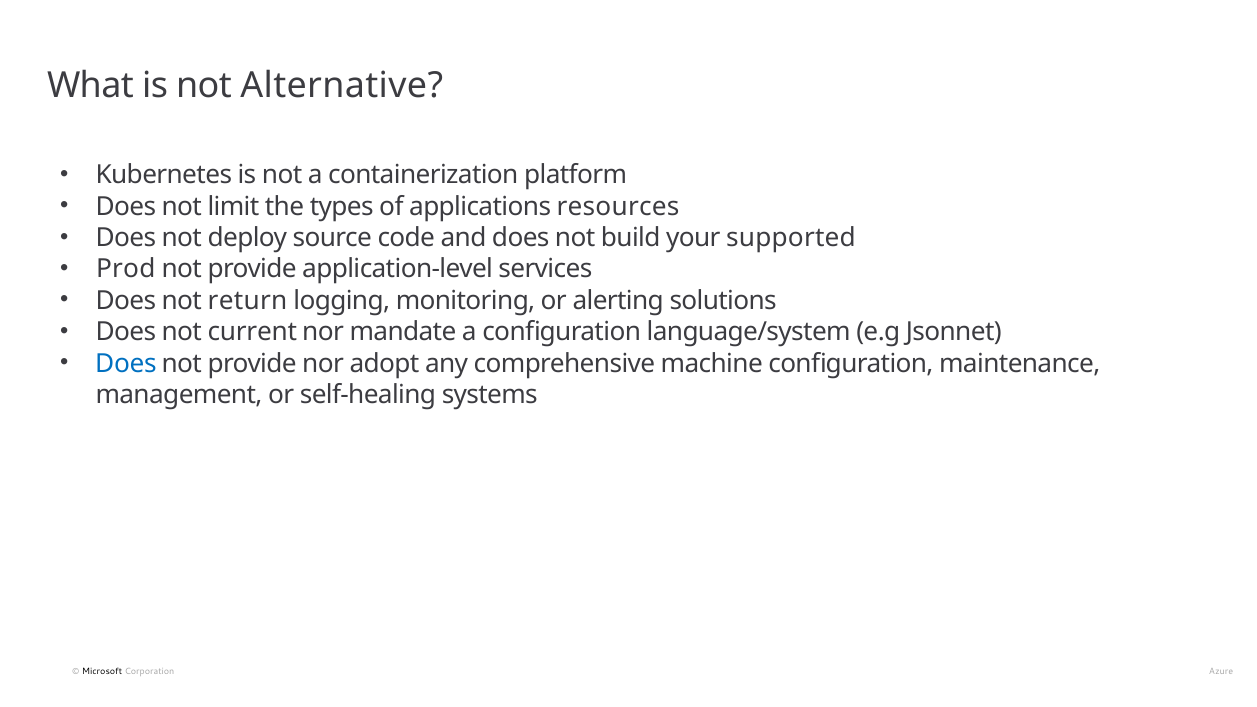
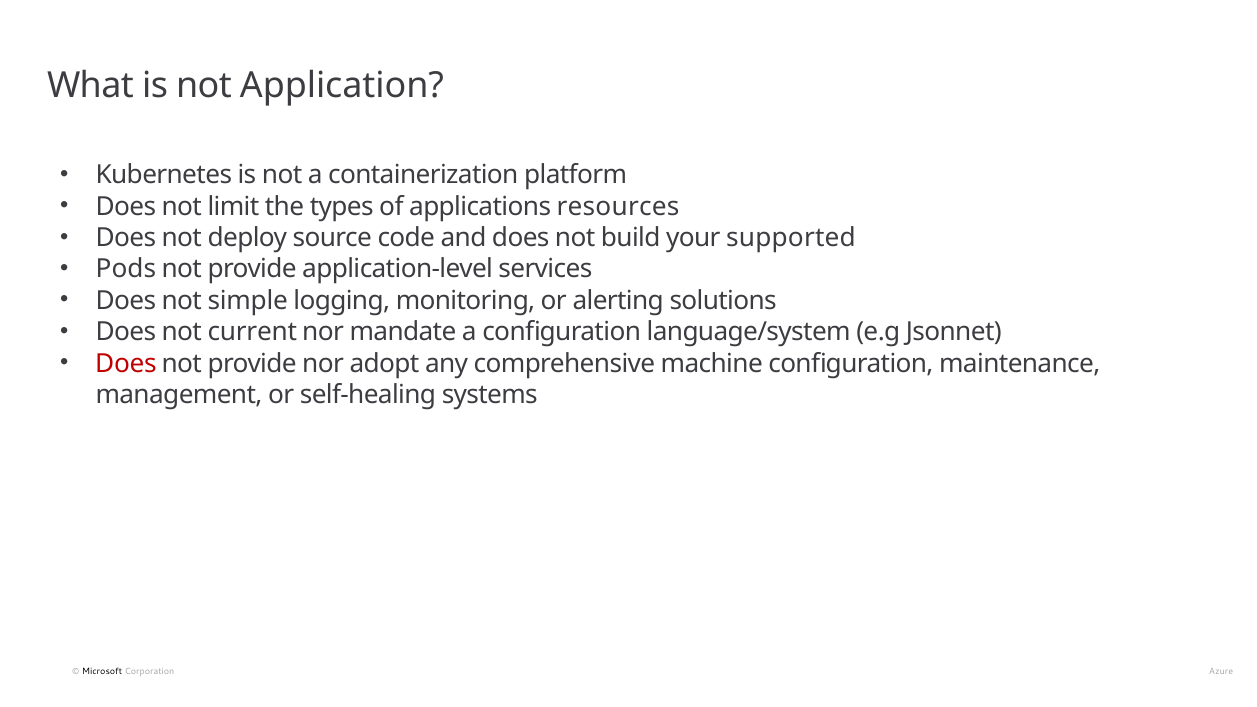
Alternative: Alternative -> Application
Prod: Prod -> Pods
return: return -> simple
Does at (126, 364) colour: blue -> red
